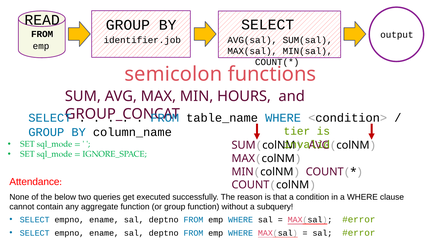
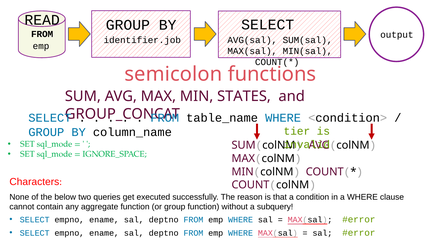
HOURS: HOURS -> STATES
Attendance: Attendance -> Characters
